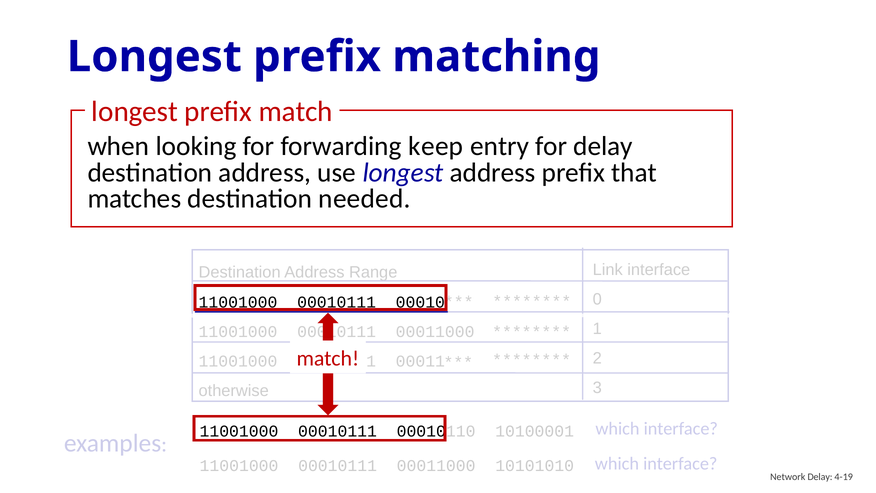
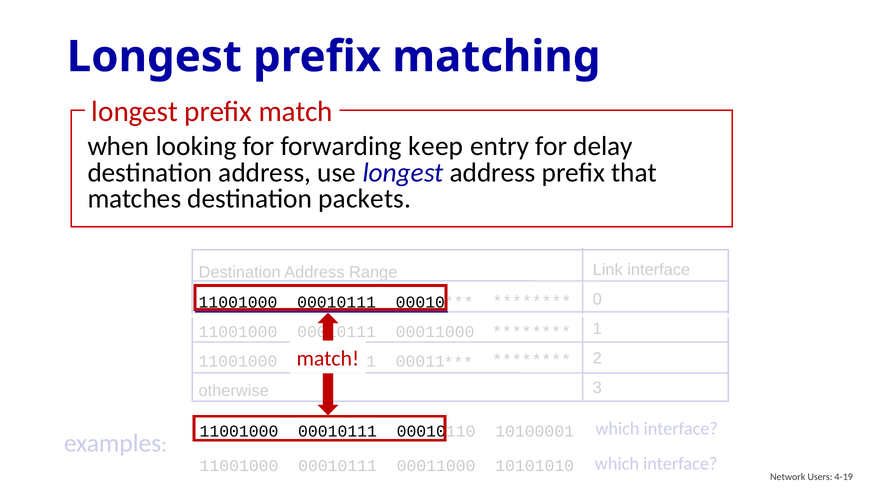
needed: needed -> packets
Network Delay: Delay -> Users
